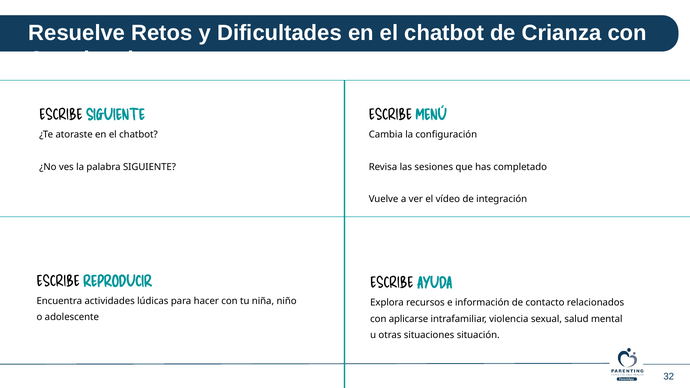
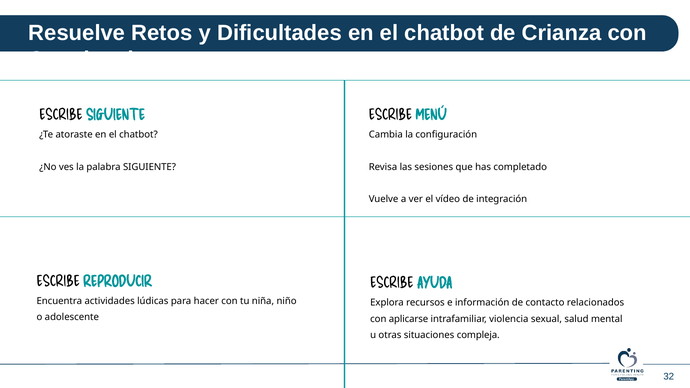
situación: situación -> compleja
